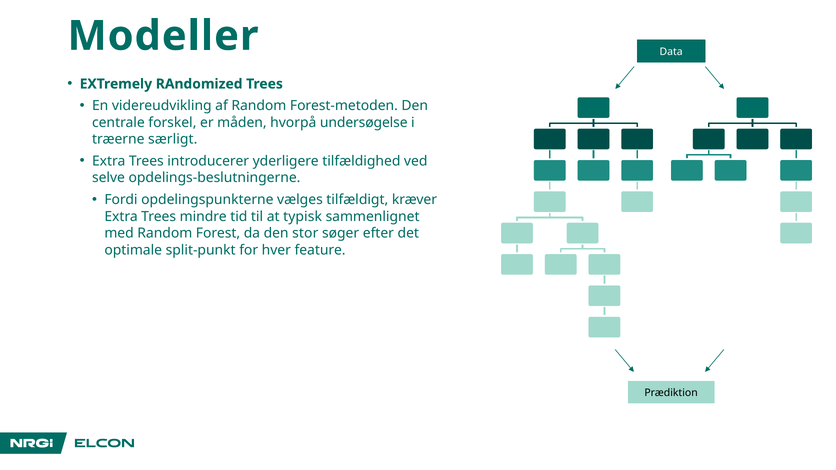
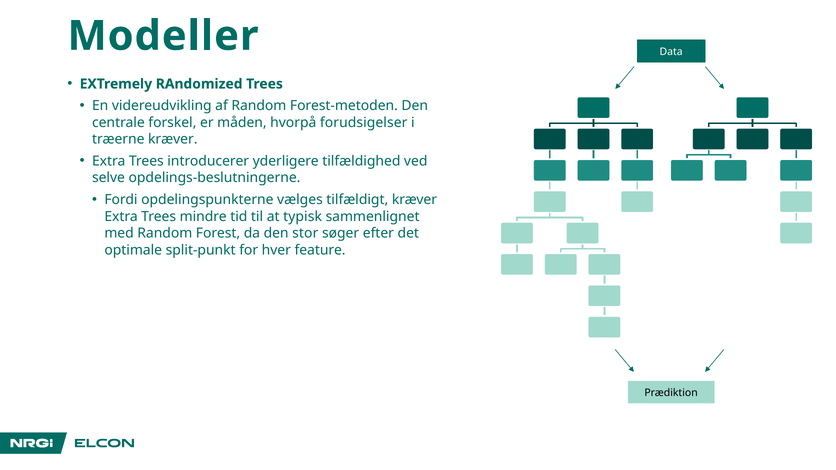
undersøgelse: undersøgelse -> forudsigelser
træerne særligt: særligt -> kræver
